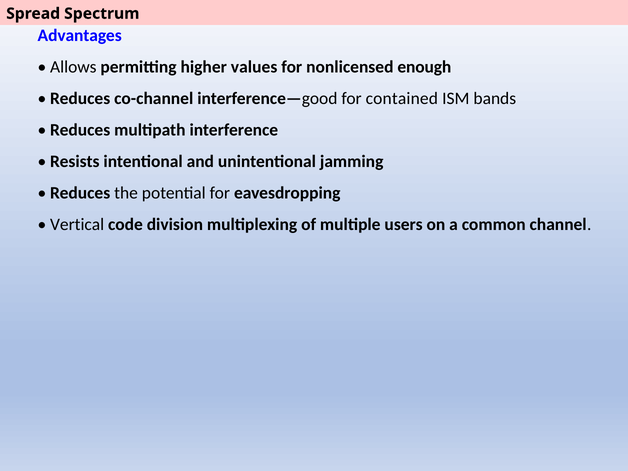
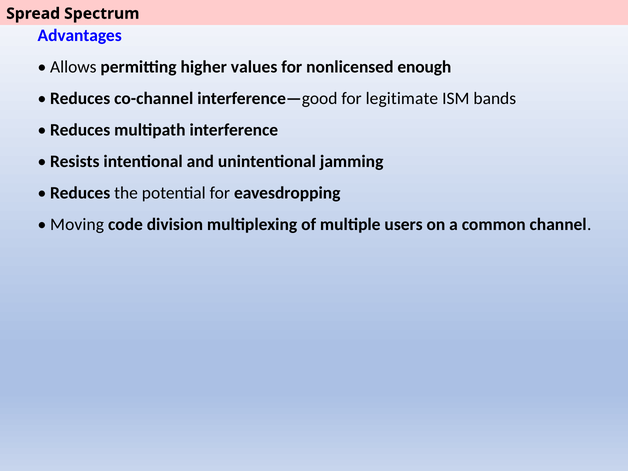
contained: contained -> legitimate
Vertical: Vertical -> Moving
